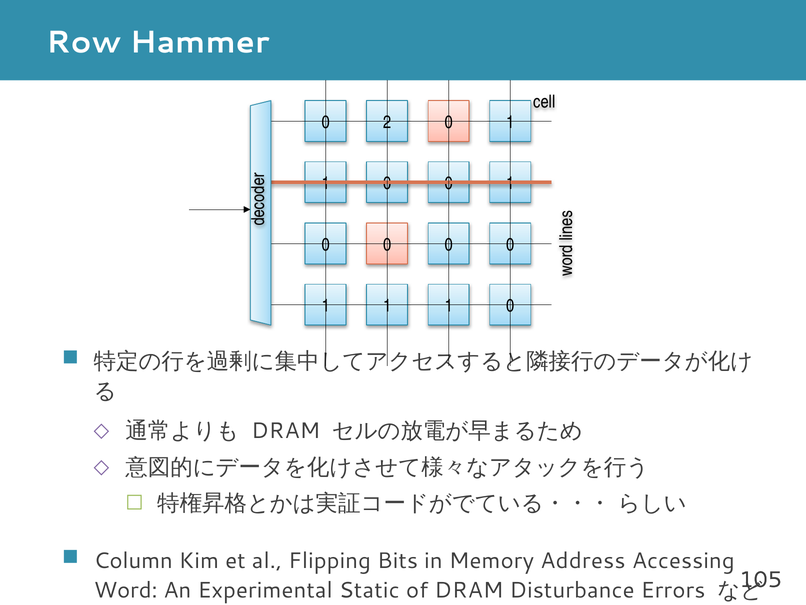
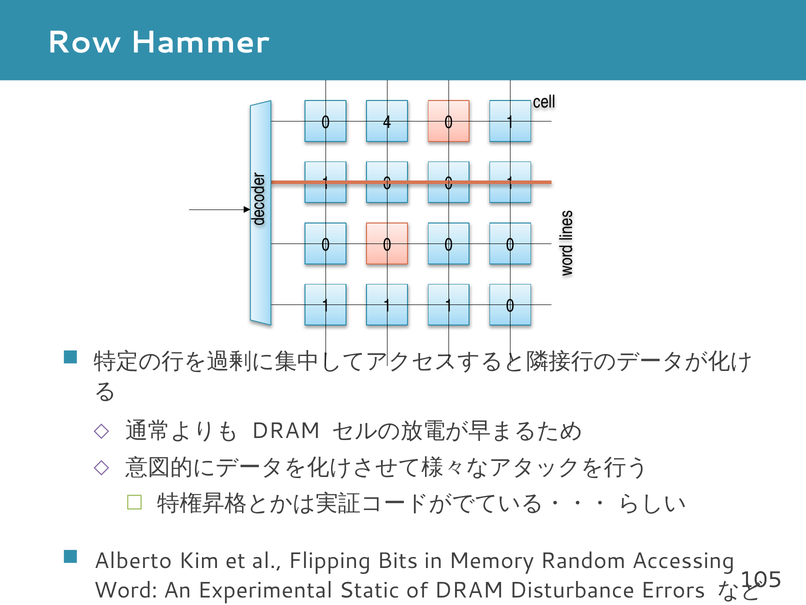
2: 2 -> 4
Column: Column -> Alberto
Address: Address -> Random
